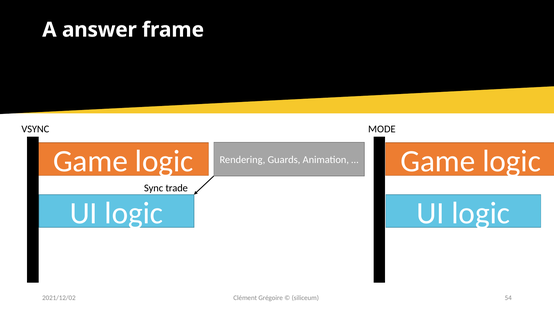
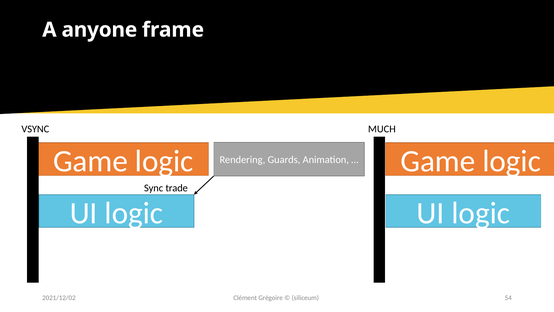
answer: answer -> anyone
MODE: MODE -> MUCH
